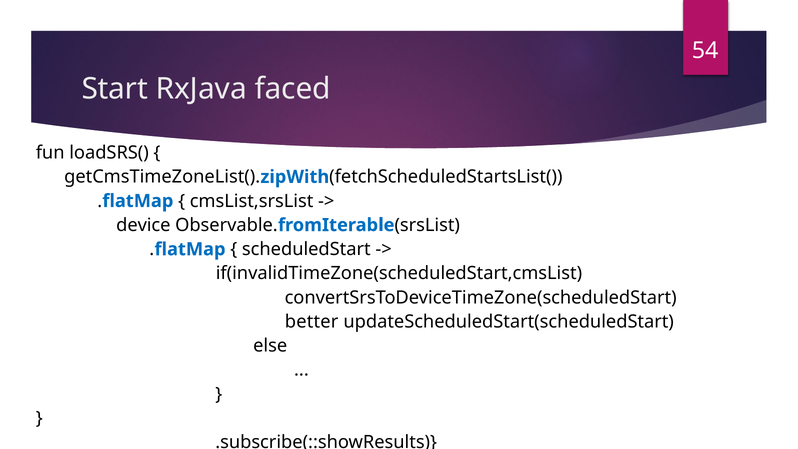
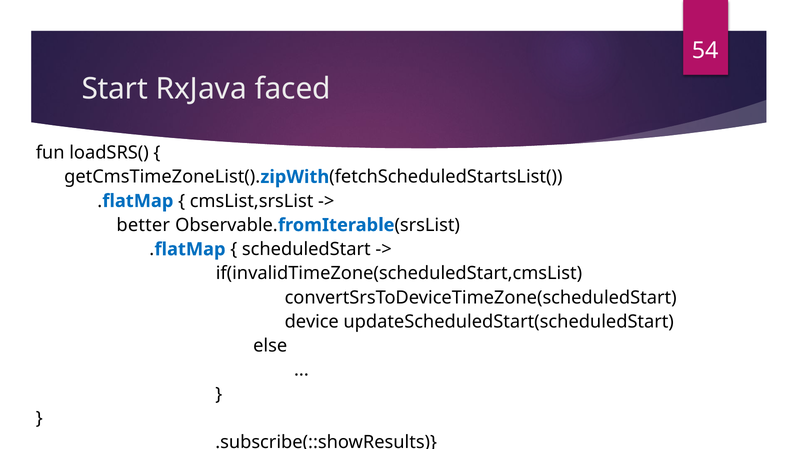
device: device -> better
better: better -> device
